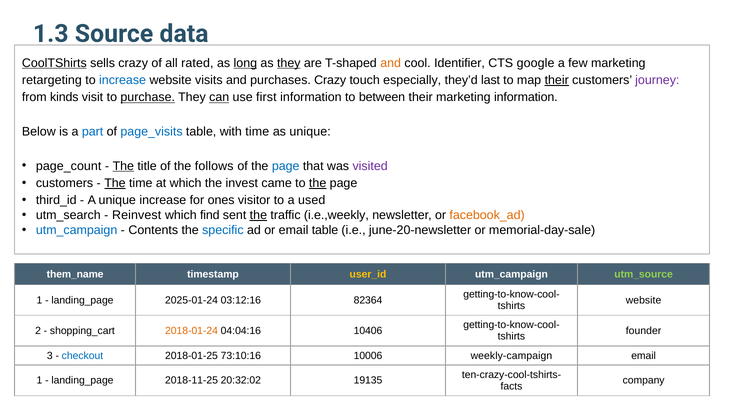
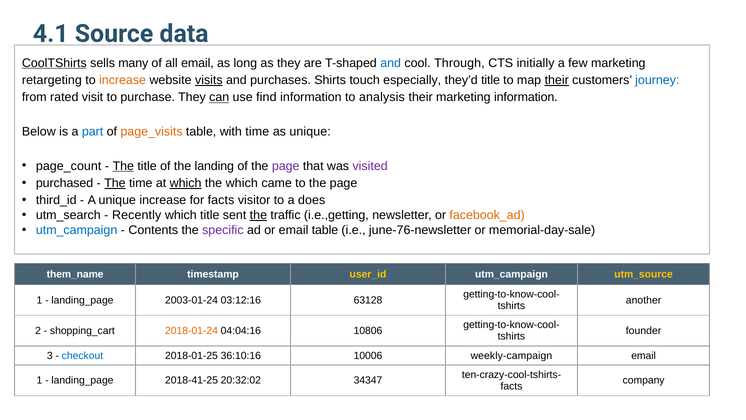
1.3: 1.3 -> 4.1
sells crazy: crazy -> many
all rated: rated -> email
long underline: present -> none
they at (289, 63) underline: present -> none
and at (391, 63) colour: orange -> blue
Identifier: Identifier -> Through
google: google -> initially
increase at (123, 80) colour: blue -> orange
visits underline: none -> present
purchases Crazy: Crazy -> Shirts
they’d last: last -> title
journey colour: purple -> blue
kinds: kinds -> rated
purchase underline: present -> none
first: first -> find
between: between -> analysis
page_visits colour: blue -> orange
follows: follows -> landing
page at (286, 166) colour: blue -> purple
customers at (65, 183): customers -> purchased
which at (186, 183) underline: none -> present
the invest: invest -> which
the at (318, 183) underline: present -> none
for ones: ones -> facts
used: used -> does
Reinvest: Reinvest -> Recently
which find: find -> title
i.e.,weekly: i.e.,weekly -> i.e.,getting
specific colour: blue -> purple
june-20-newsletter: june-20-newsletter -> june-76-newsletter
utm_source colour: light green -> yellow
2025-01-24: 2025-01-24 -> 2003-01-24
82364: 82364 -> 63128
website at (644, 300): website -> another
10406: 10406 -> 10806
73:10:16: 73:10:16 -> 36:10:16
2018-11-25: 2018-11-25 -> 2018-41-25
19135: 19135 -> 34347
